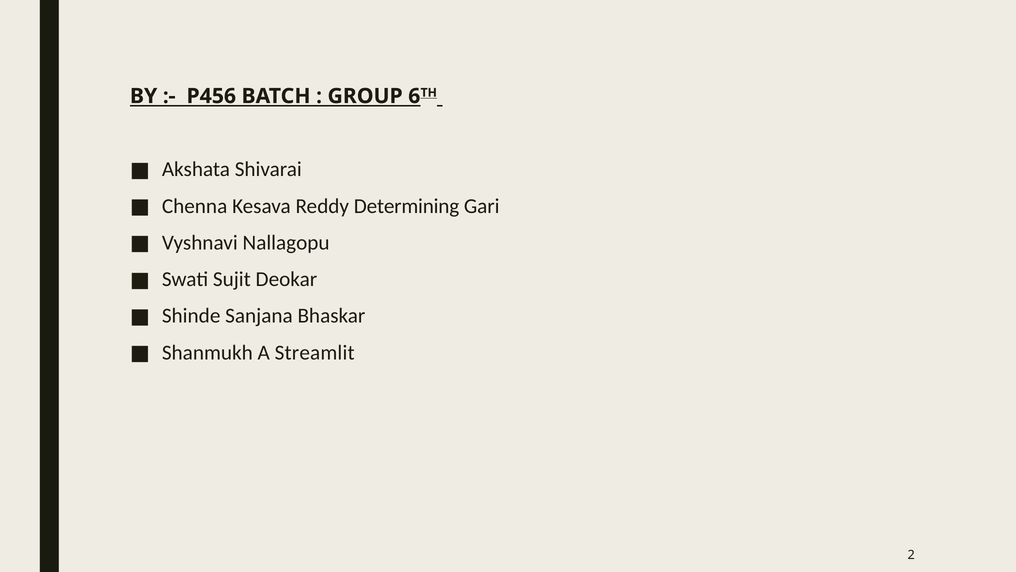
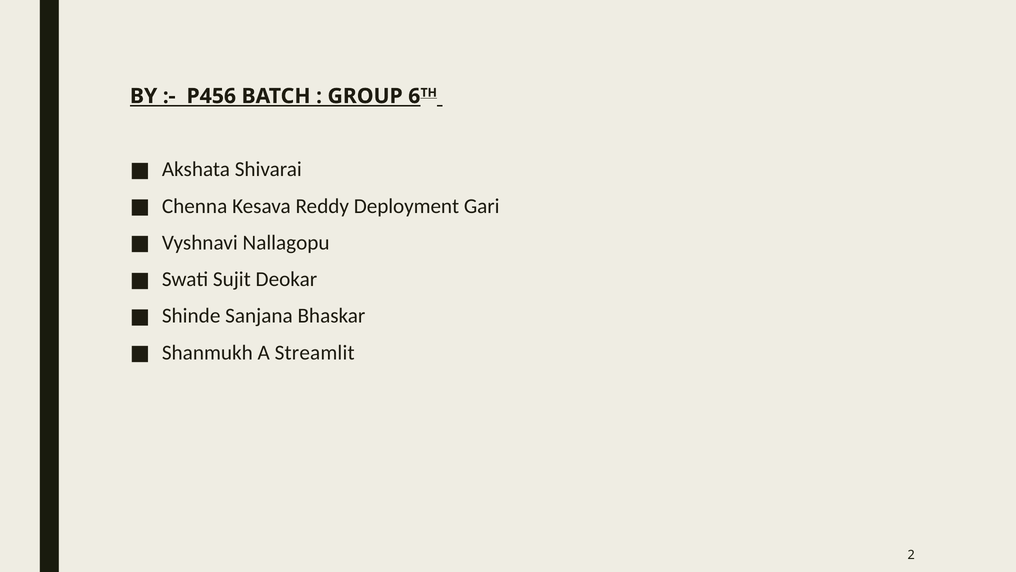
Determining: Determining -> Deployment
